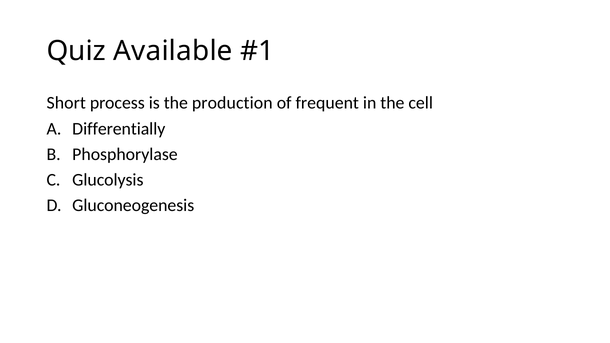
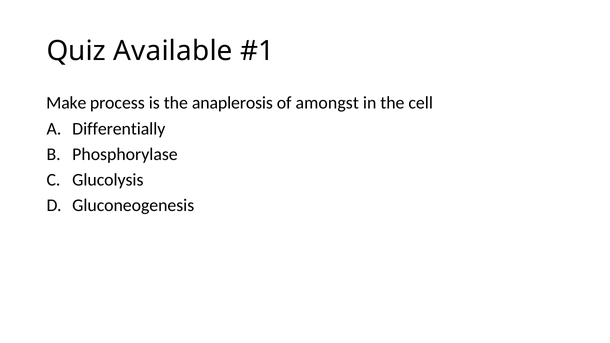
Short: Short -> Make
production: production -> anaplerosis
frequent: frequent -> amongst
